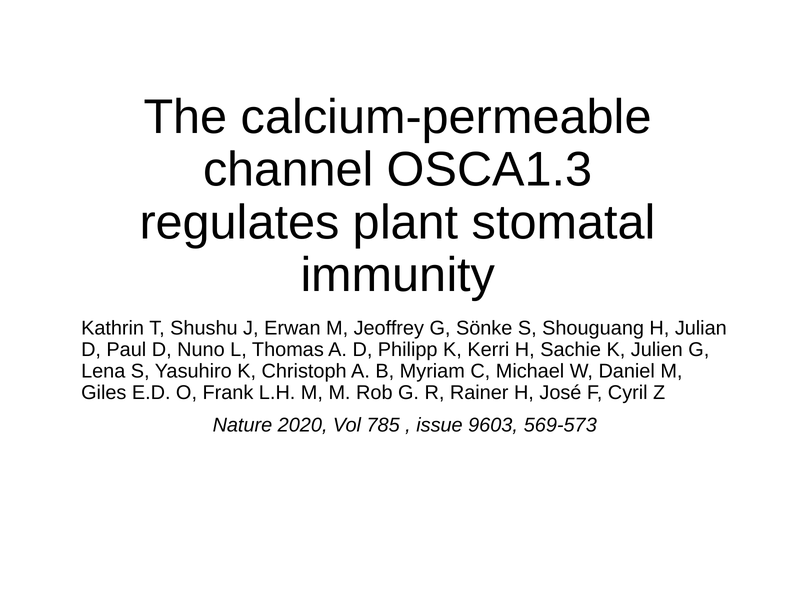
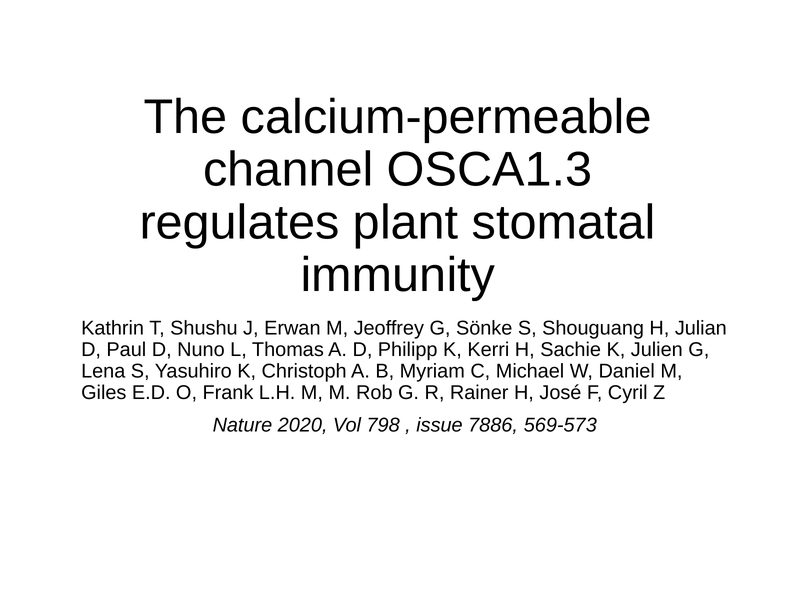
785: 785 -> 798
9603: 9603 -> 7886
